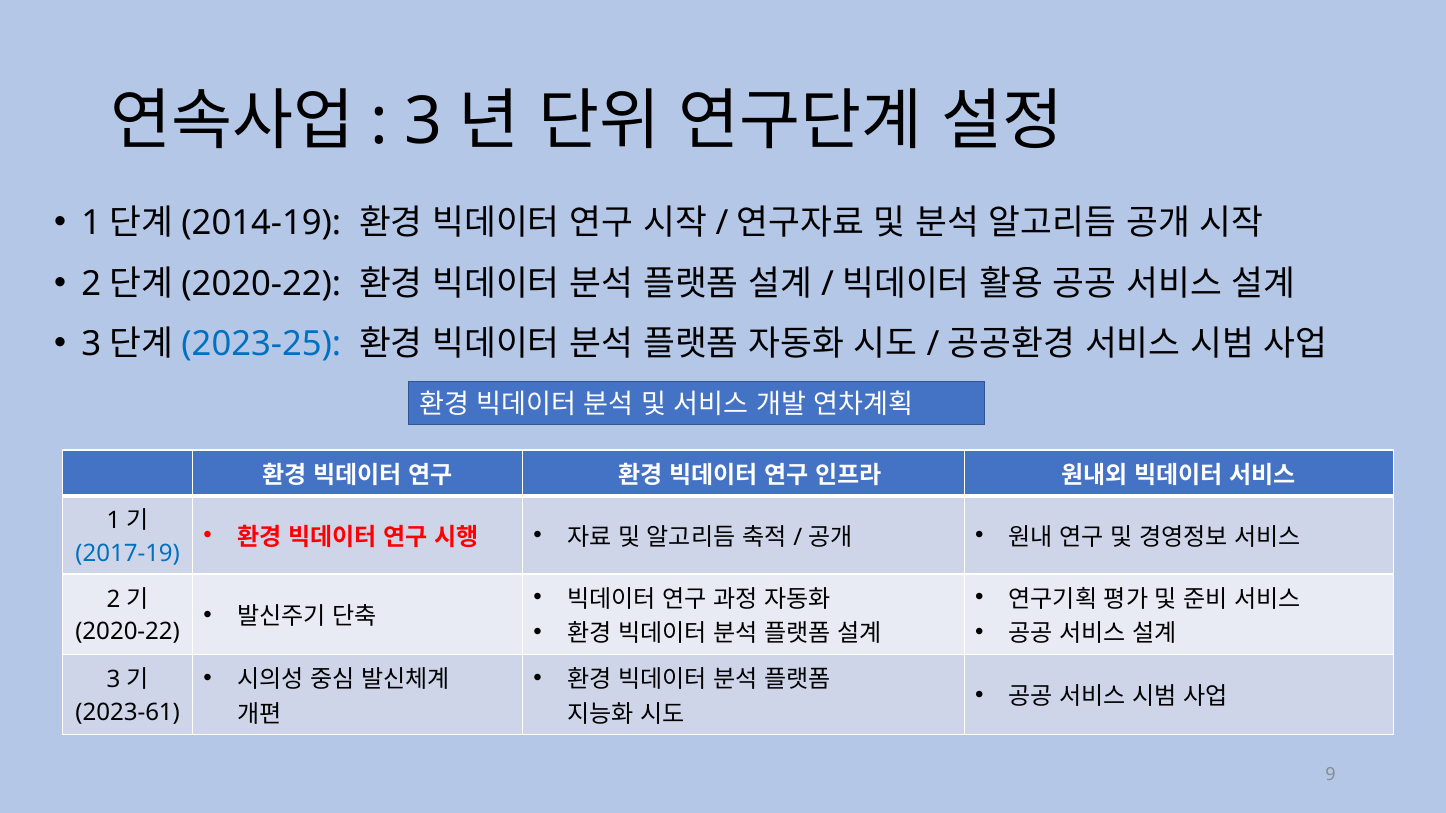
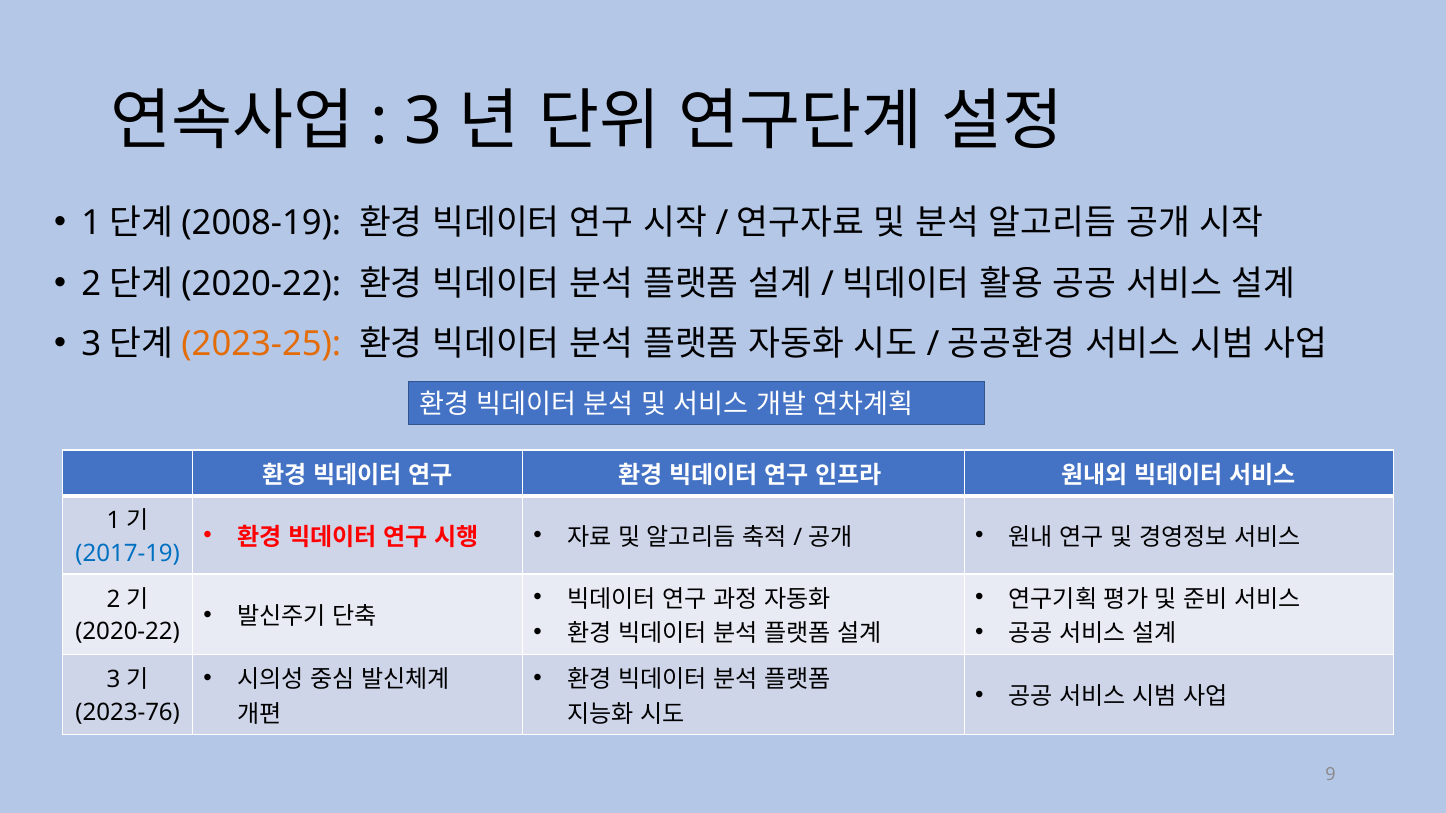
2014-19: 2014-19 -> 2008-19
2023-25 colour: blue -> orange
2023-61: 2023-61 -> 2023-76
